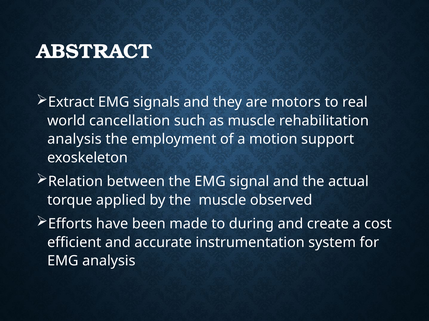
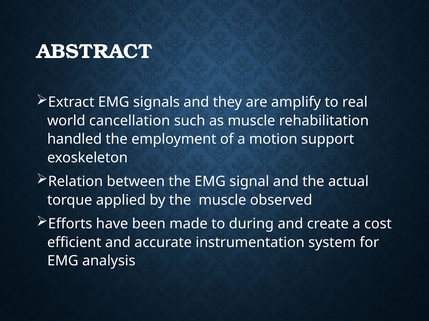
motors: motors -> amplify
analysis at (74, 140): analysis -> handled
